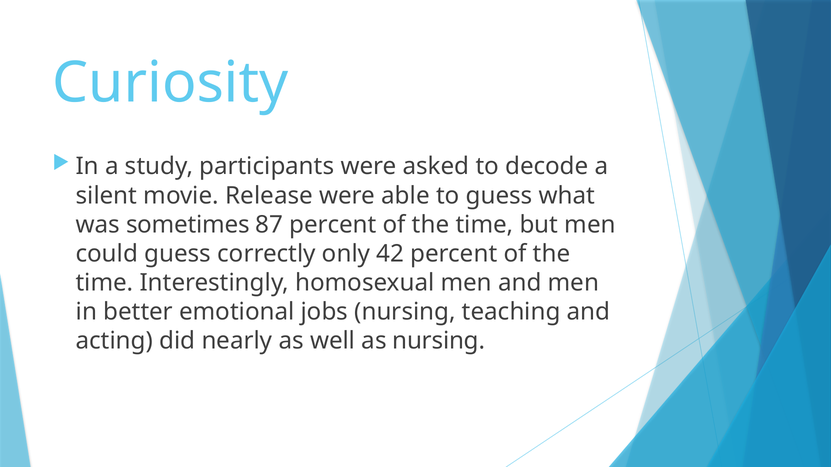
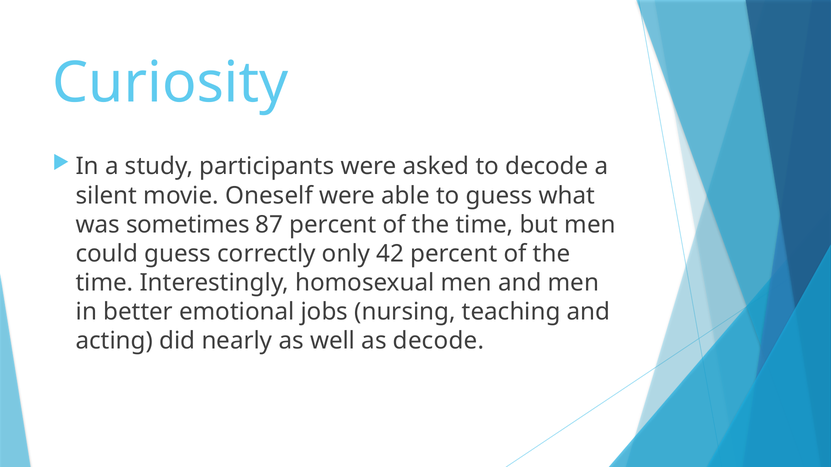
Release: Release -> Oneself
as nursing: nursing -> decode
